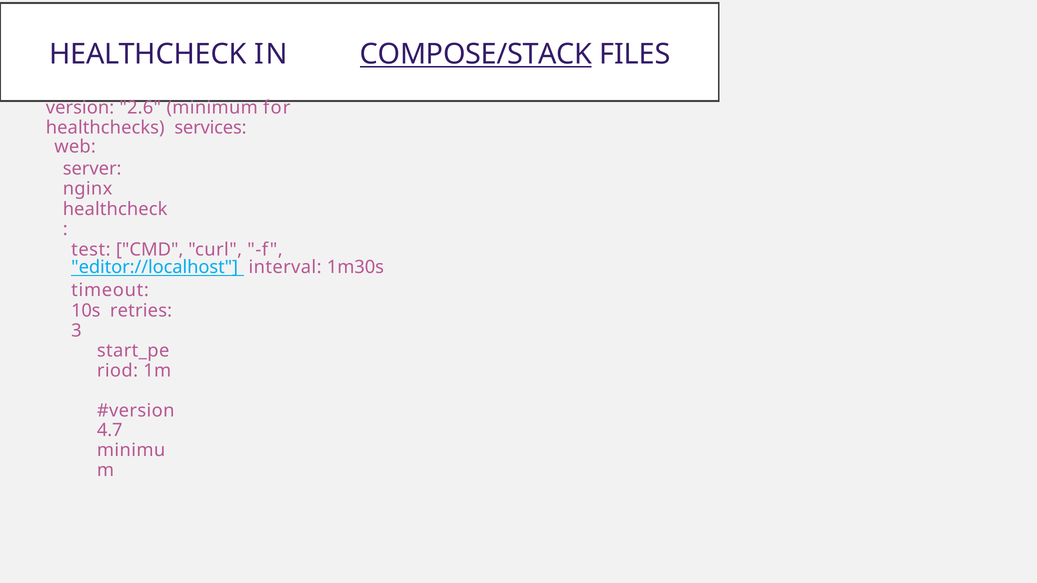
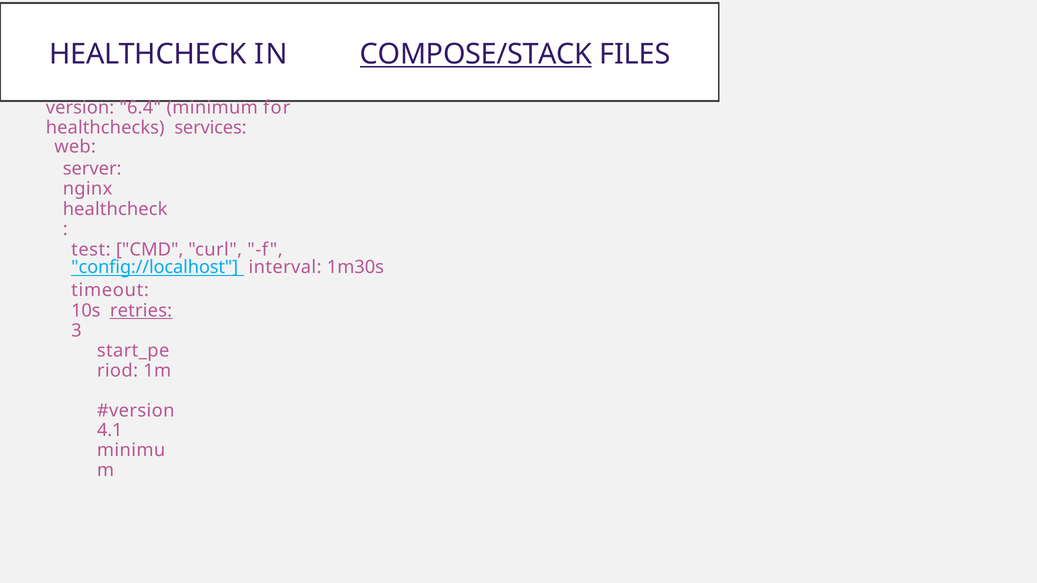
2.6: 2.6 -> 6.4
editor://localhost: editor://localhost -> config://localhost
retries underline: none -> present
4.7: 4.7 -> 4.1
